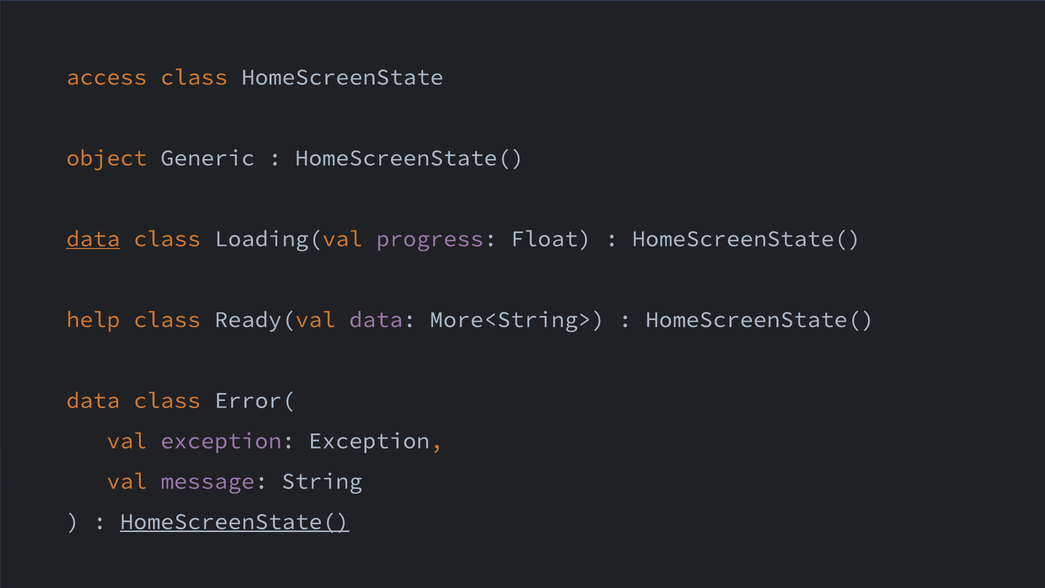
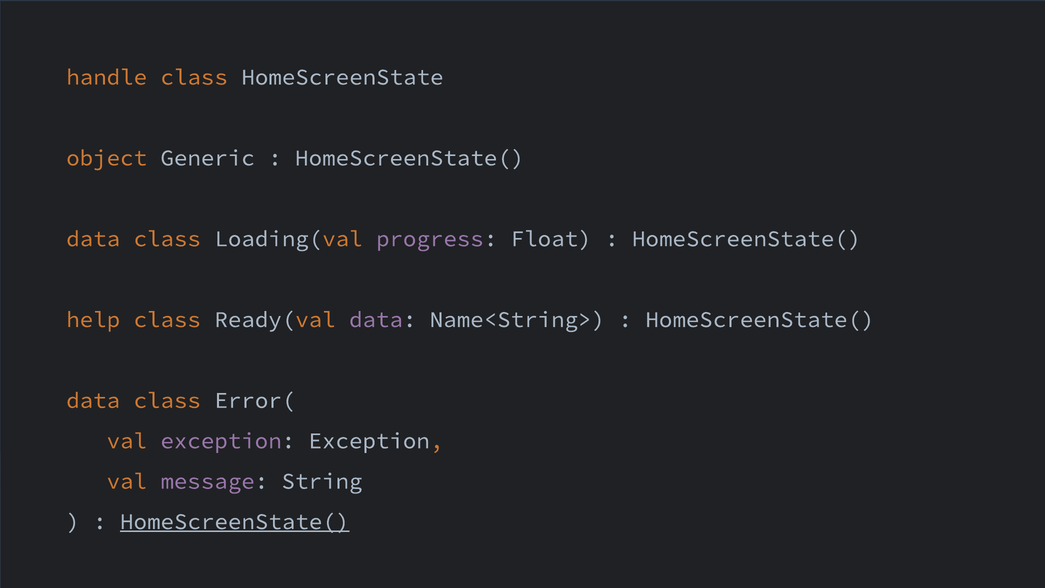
access: access -> handle
data at (93, 239) underline: present -> none
More<String>: More<String> -> Name<String>
